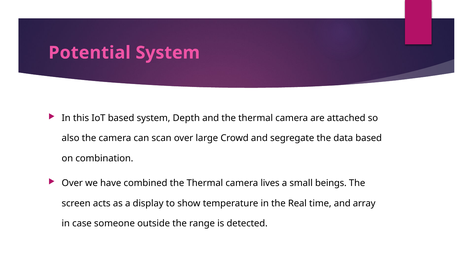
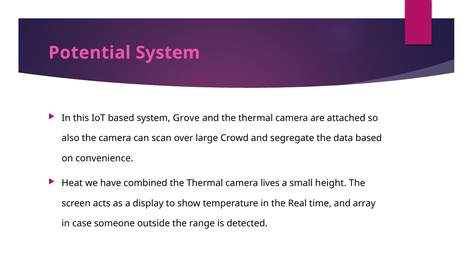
Depth: Depth -> Grove
combination: combination -> convenience
Over at (72, 183): Over -> Heat
beings: beings -> height
